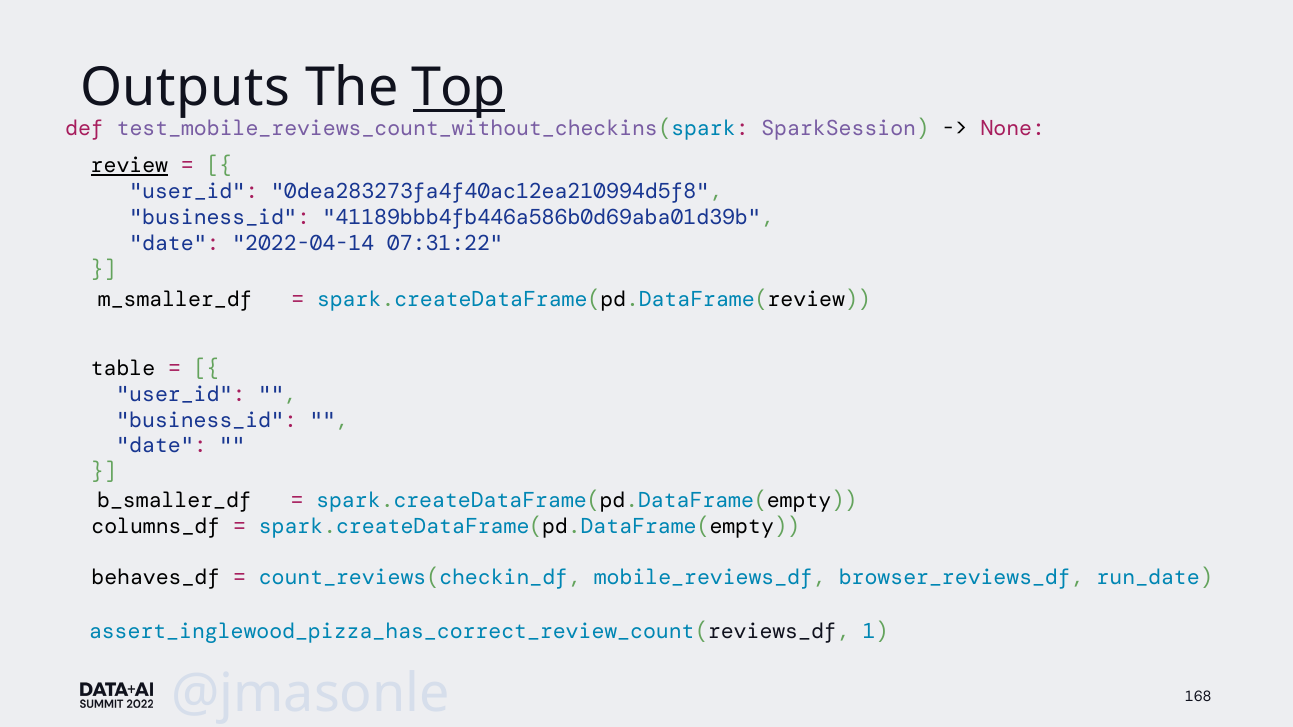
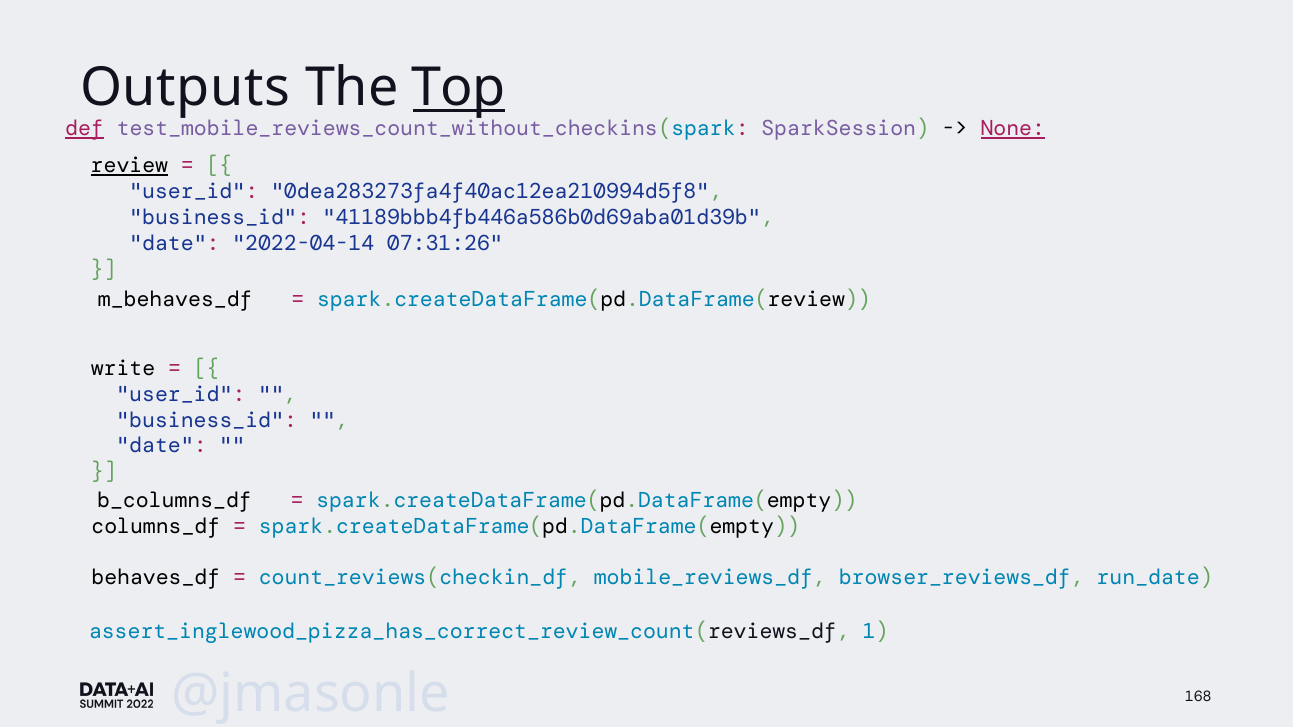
def underline: none -> present
None underline: none -> present
07:31:22: 07:31:22 -> 07:31:26
m_smaller_df: m_smaller_df -> m_behaves_df
table: table -> write
b_smaller_df: b_smaller_df -> b_columns_df
